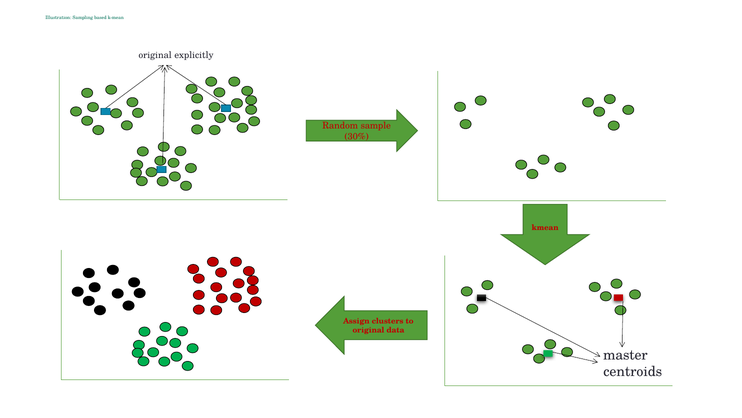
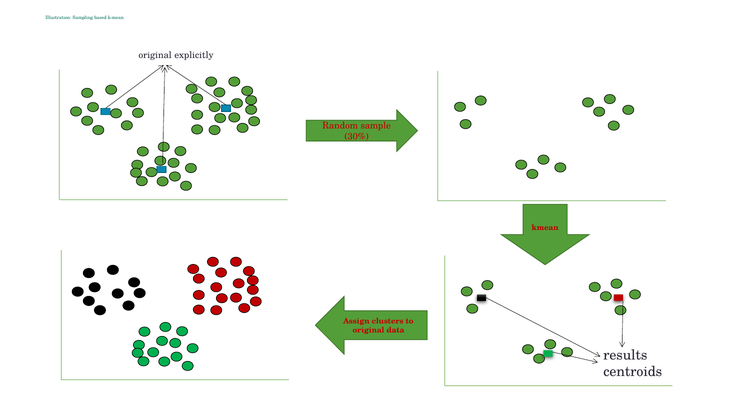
master: master -> results
